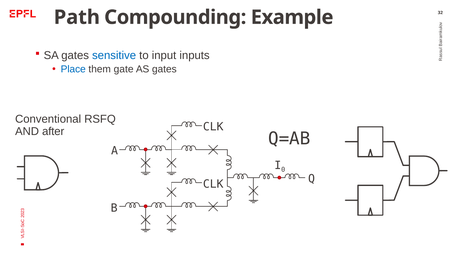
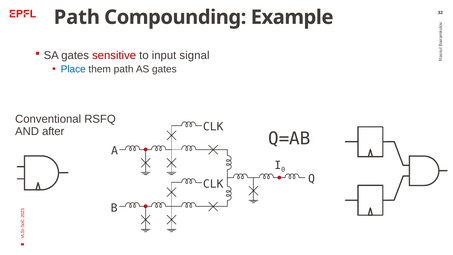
sensitive colour: blue -> red
inputs: inputs -> signal
them gate: gate -> path
